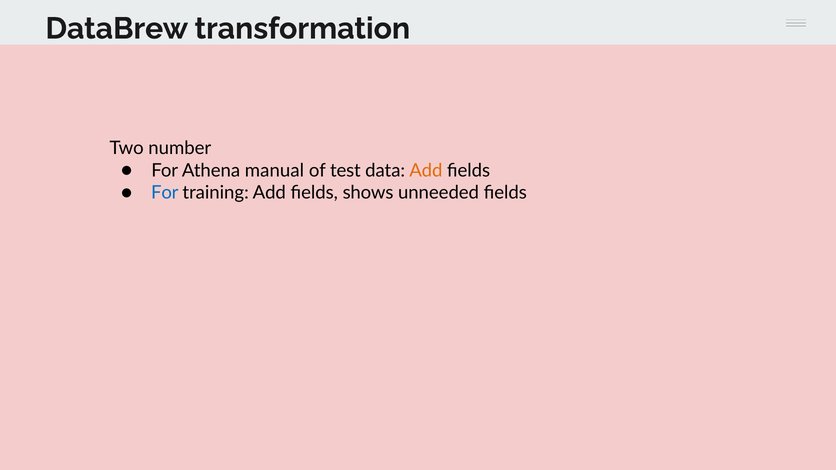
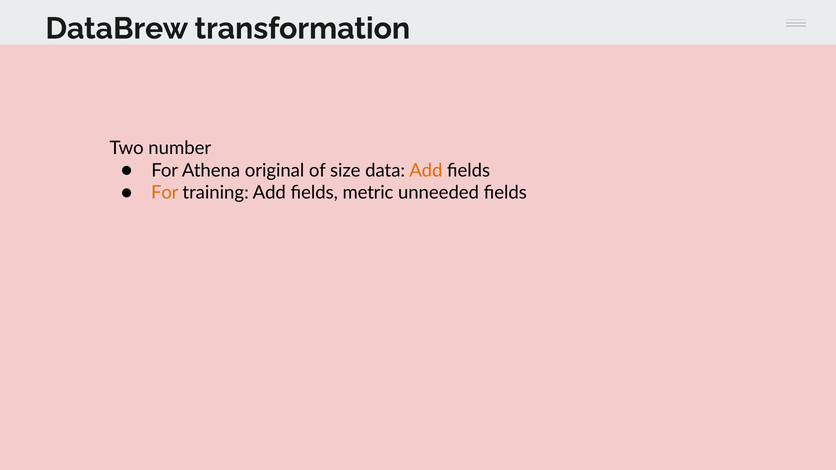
manual: manual -> original
test: test -> size
For at (165, 193) colour: blue -> orange
shows: shows -> metric
